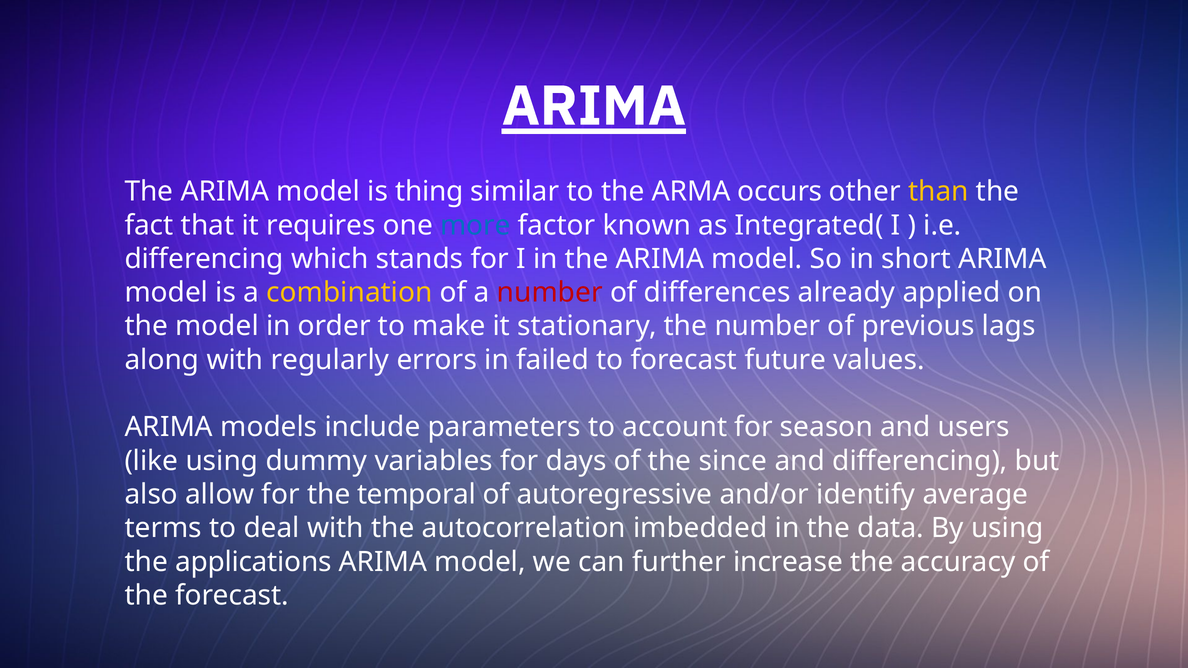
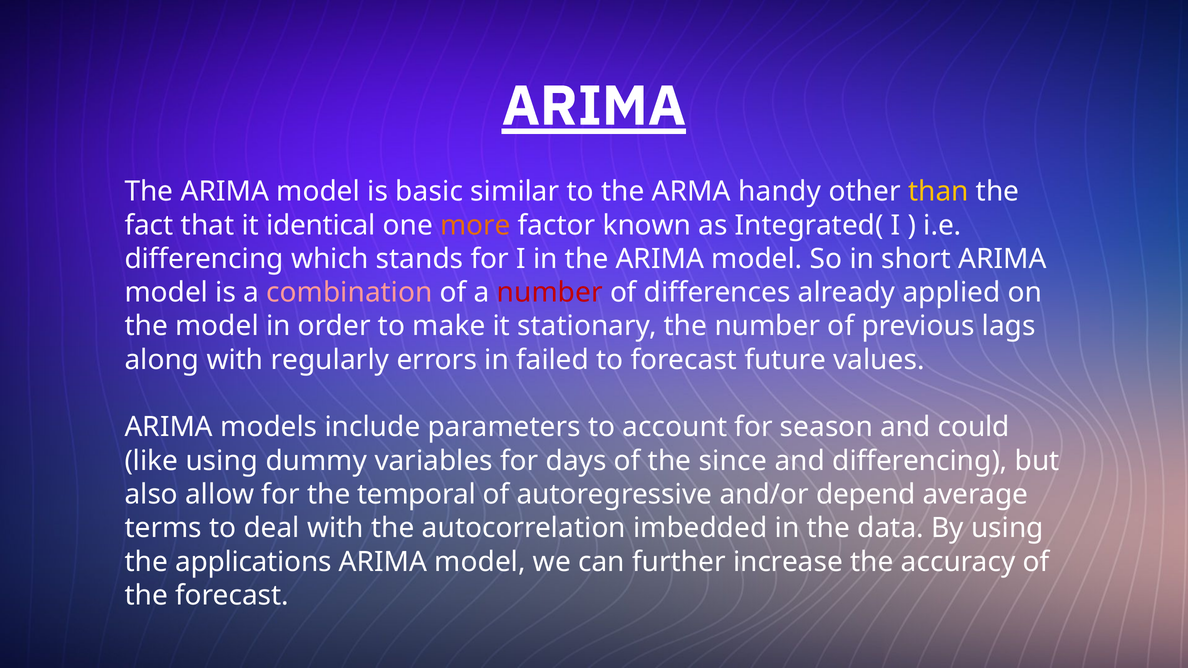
thing: thing -> basic
occurs: occurs -> handy
requires: requires -> identical
more colour: blue -> orange
combination colour: yellow -> pink
users: users -> could
identify: identify -> depend
